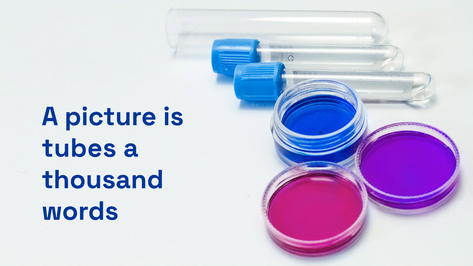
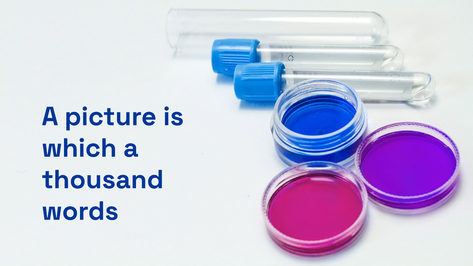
tubes: tubes -> which
